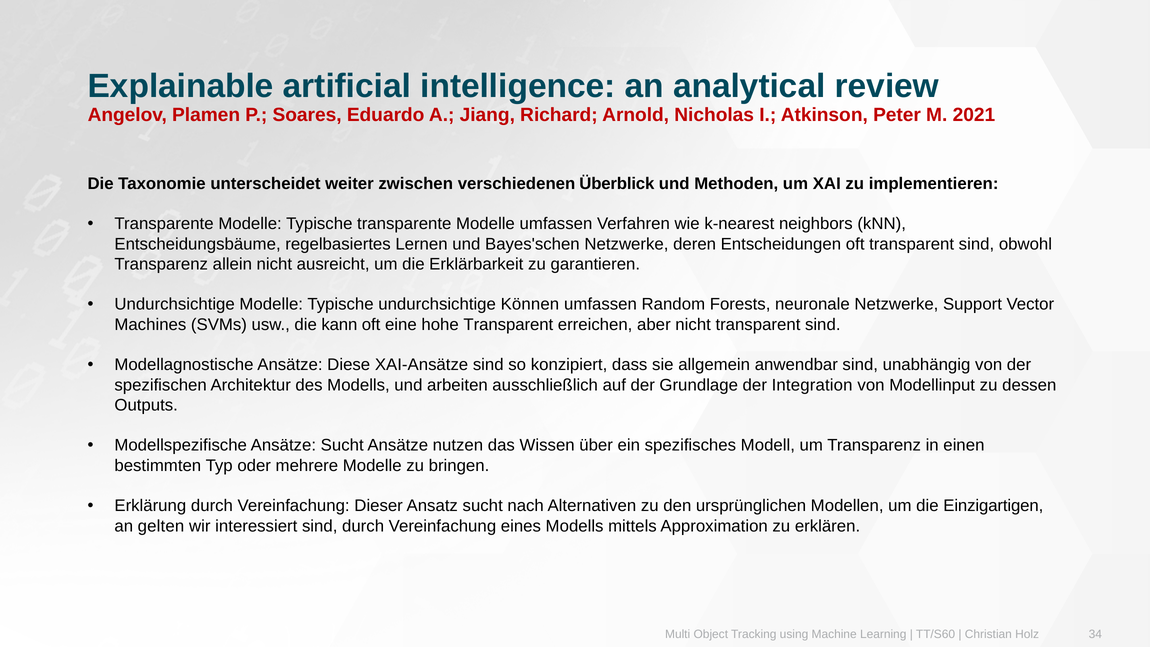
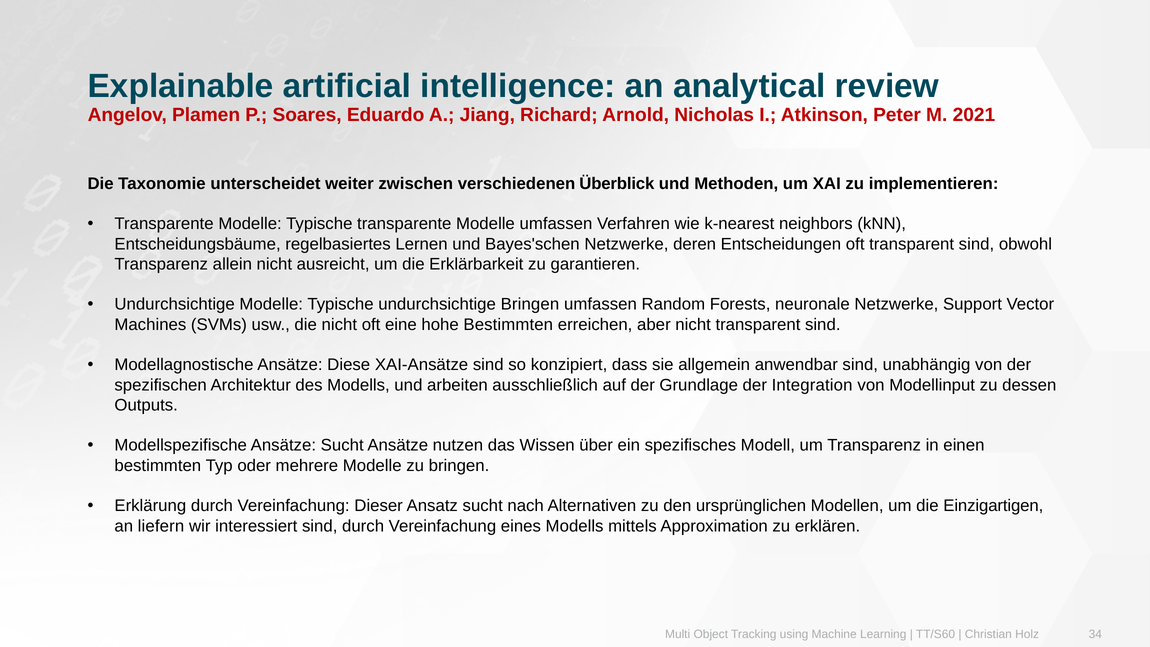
undurchsichtige Können: Können -> Bringen
die kann: kann -> nicht
hohe Transparent: Transparent -> Bestimmten
gelten: gelten -> liefern
